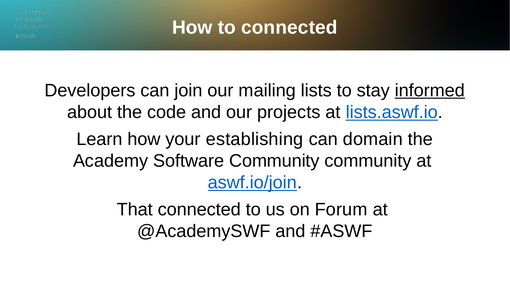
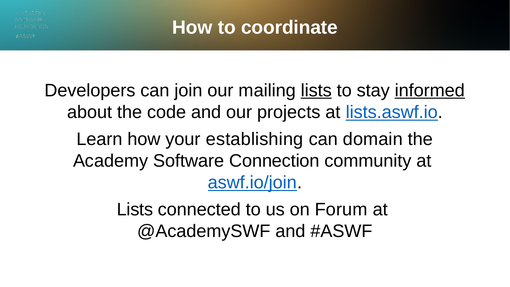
to connected: connected -> coordinate
lists at (316, 90) underline: none -> present
Software Community: Community -> Connection
That at (135, 209): That -> Lists
